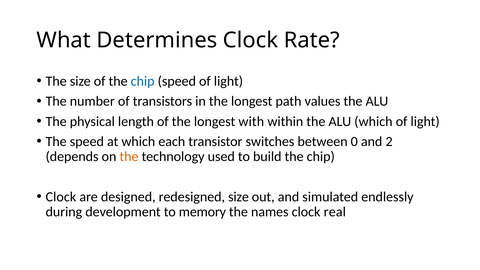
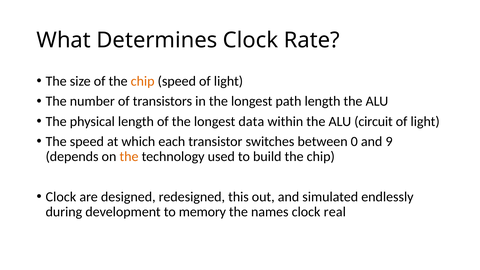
chip at (143, 81) colour: blue -> orange
path values: values -> length
with: with -> data
ALU which: which -> circuit
2: 2 -> 9
redesigned size: size -> this
